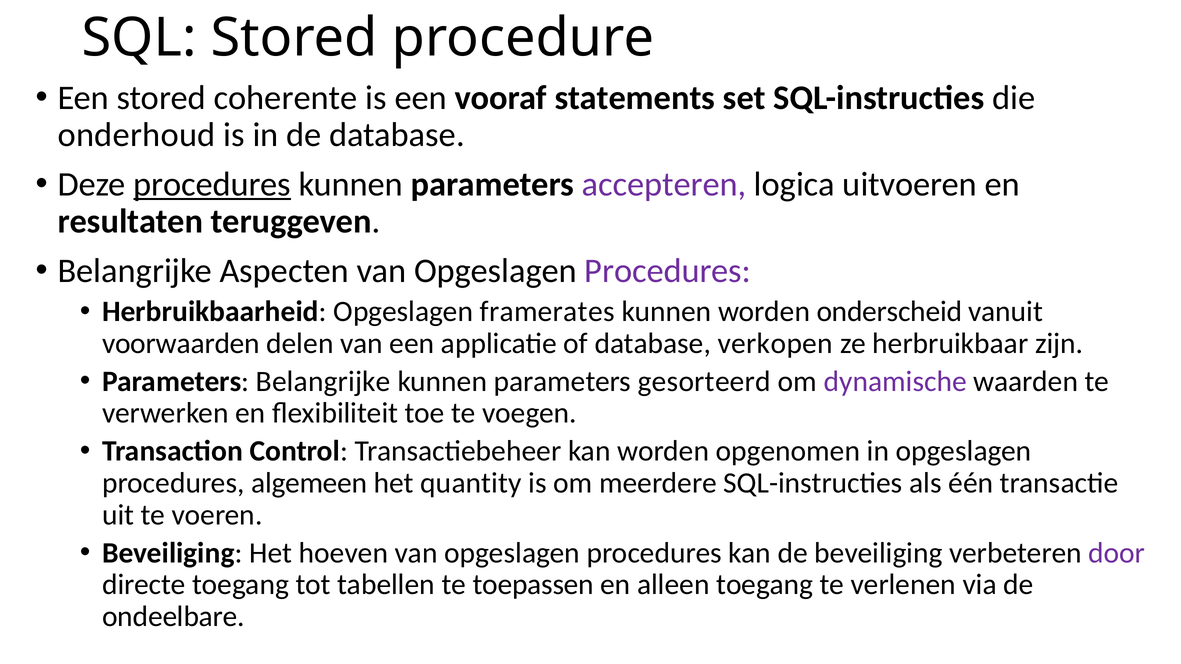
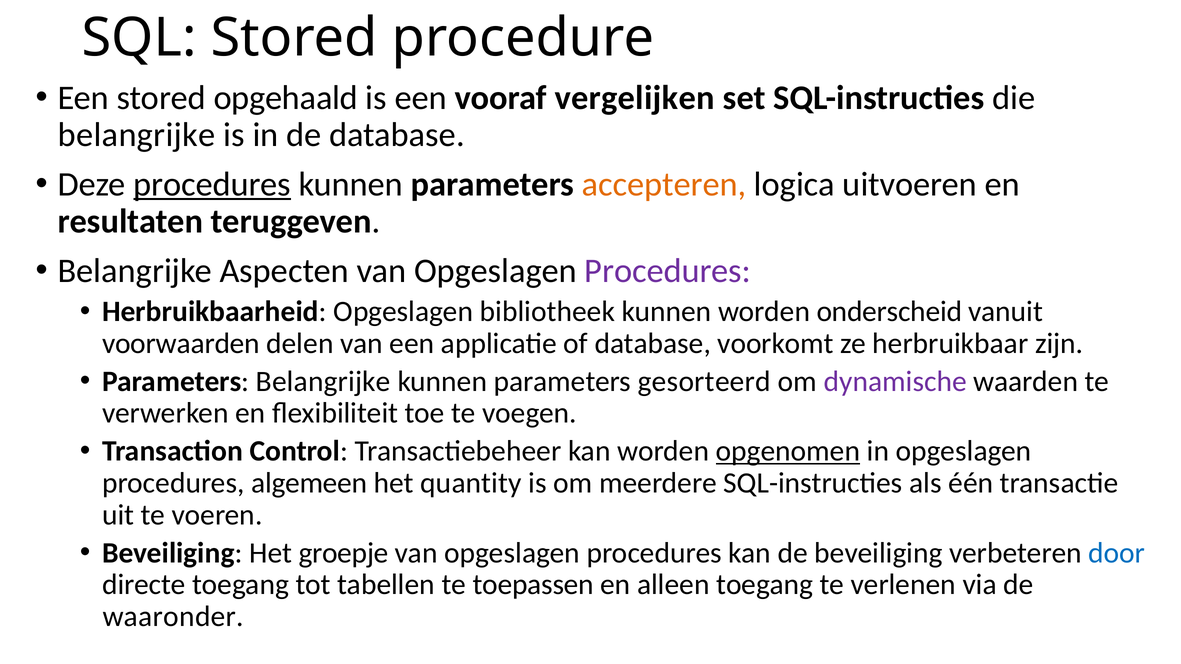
coherente: coherente -> opgehaald
statements: statements -> vergelijken
onderhoud at (137, 135): onderhoud -> belangrijke
accepteren colour: purple -> orange
framerates: framerates -> bibliotheek
verkopen: verkopen -> voorkomt
opgenomen underline: none -> present
hoeven: hoeven -> groepje
door colour: purple -> blue
ondeelbare: ondeelbare -> waaronder
